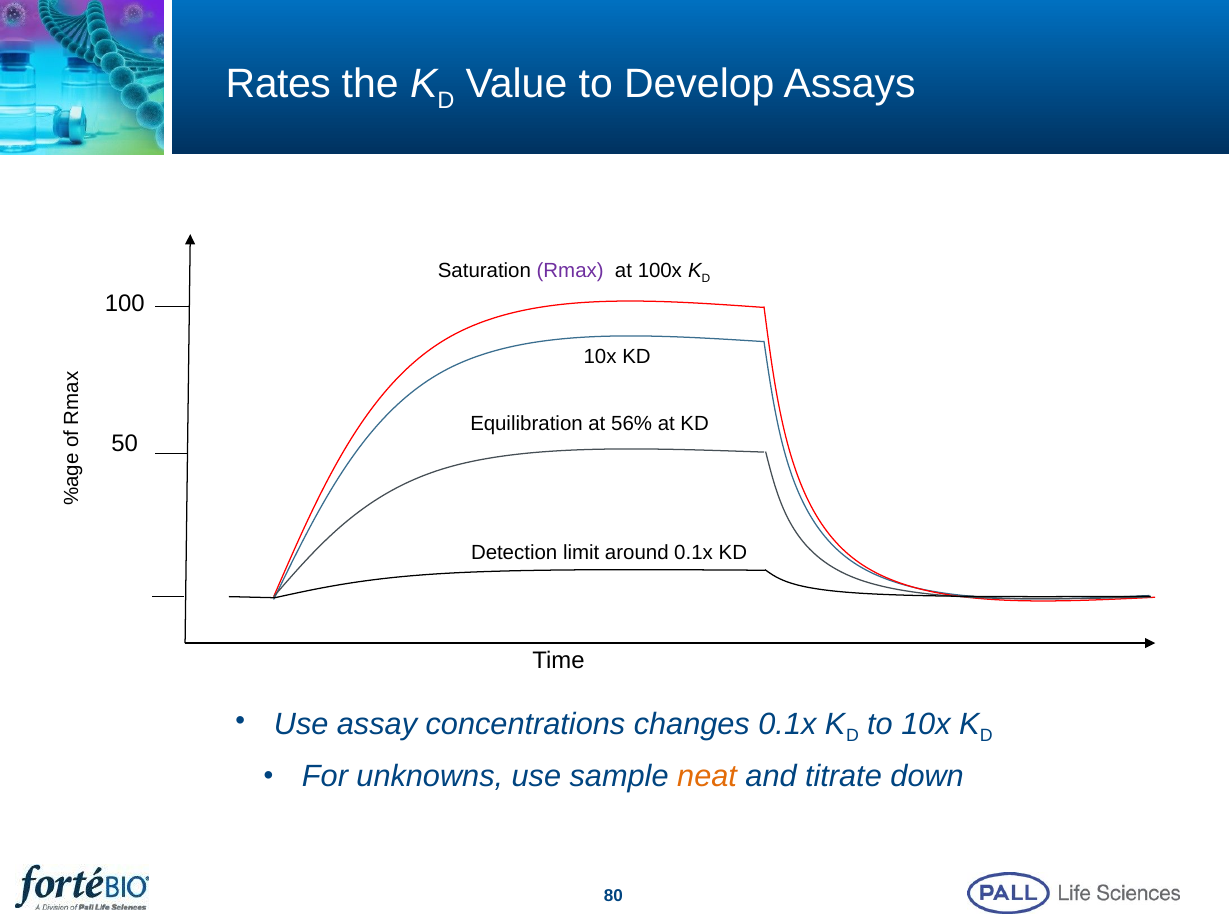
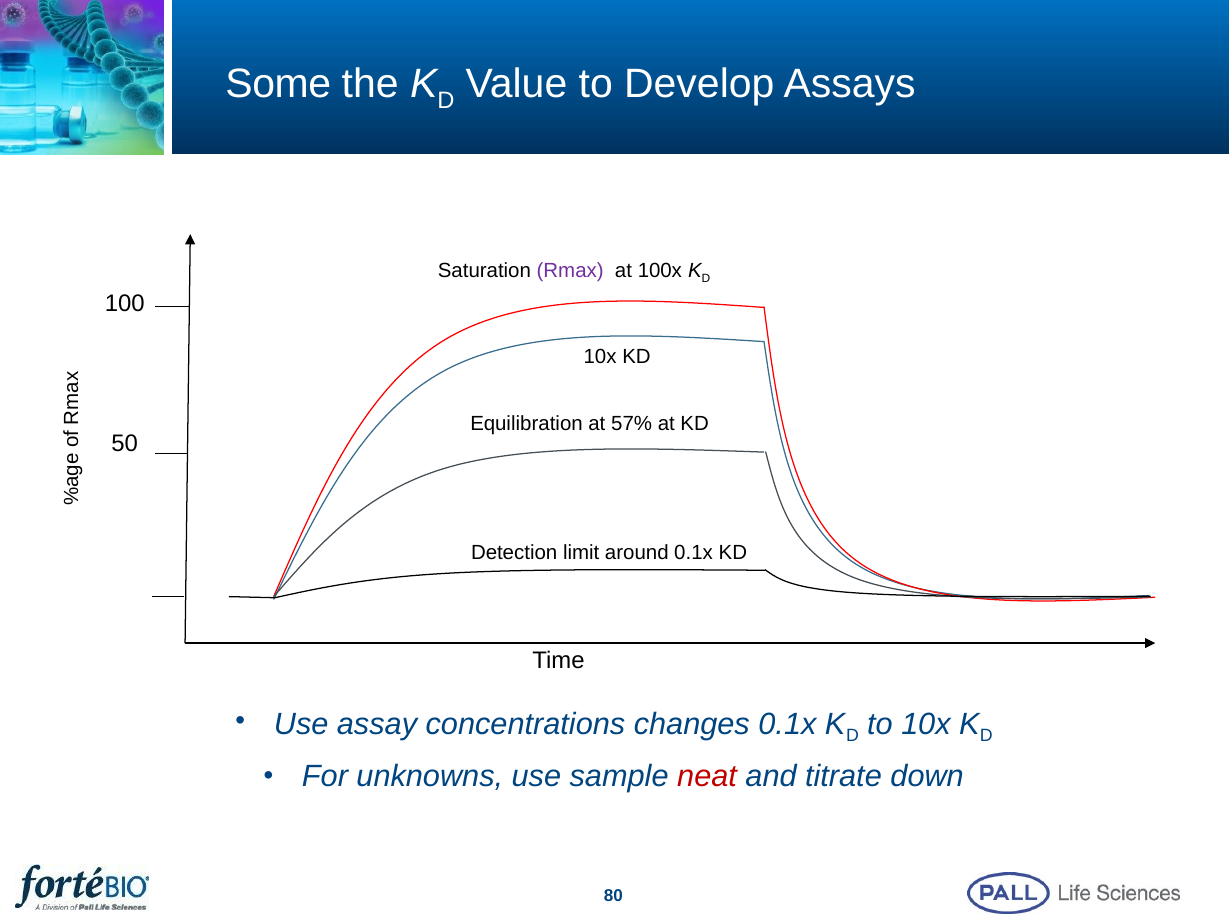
Rates: Rates -> Some
56%: 56% -> 57%
neat colour: orange -> red
